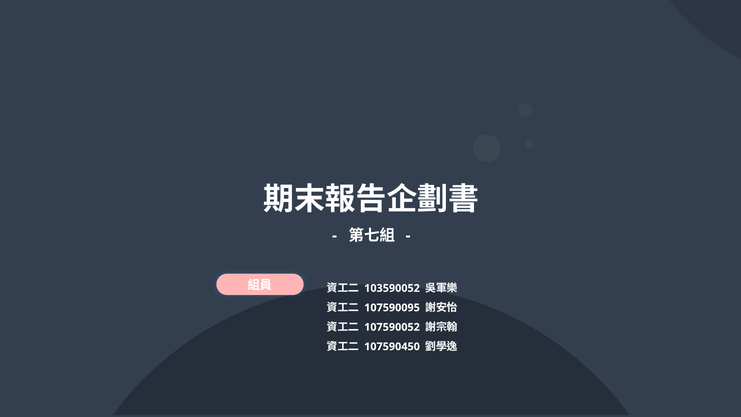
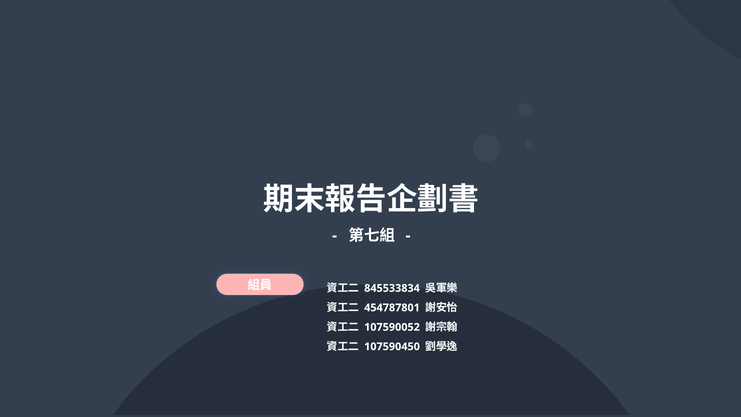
103590052: 103590052 -> 845533834
107590095: 107590095 -> 454787801
